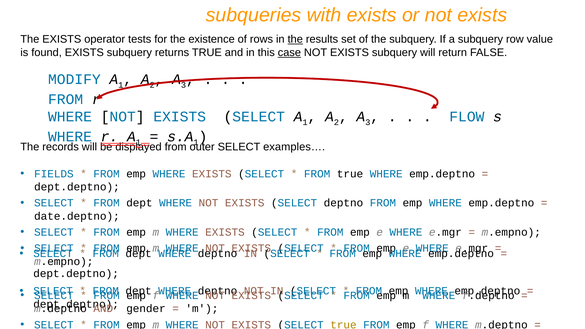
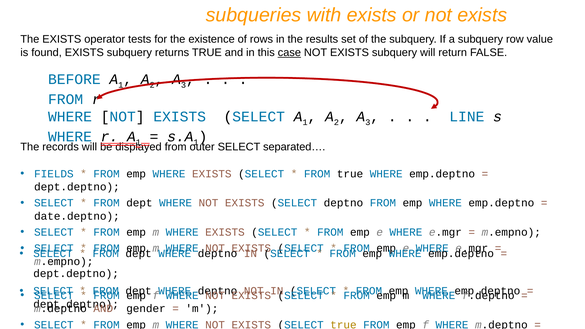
the at (295, 39) underline: present -> none
MODIFY: MODIFY -> BEFORE
FLOW: FLOW -> LINE
examples…: examples… -> separated…
